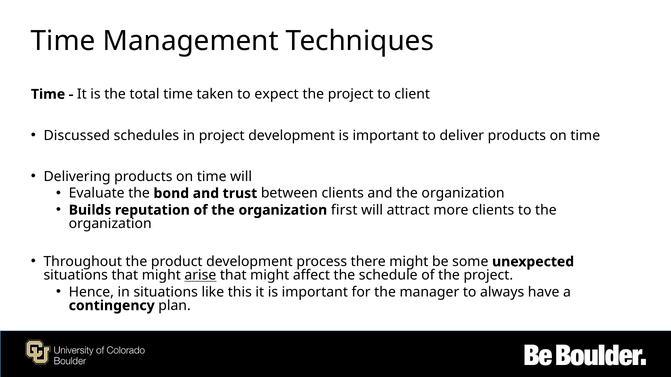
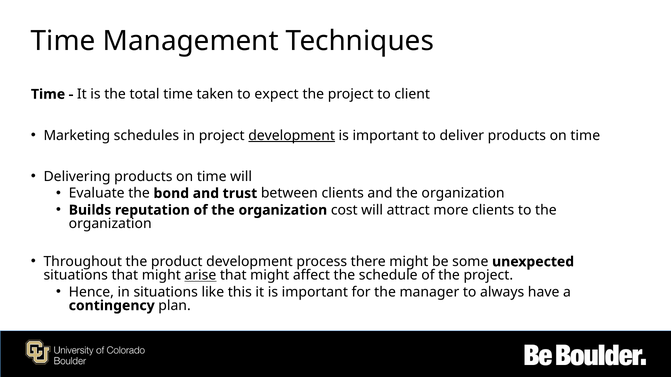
Discussed: Discussed -> Marketing
development at (292, 136) underline: none -> present
first: first -> cost
